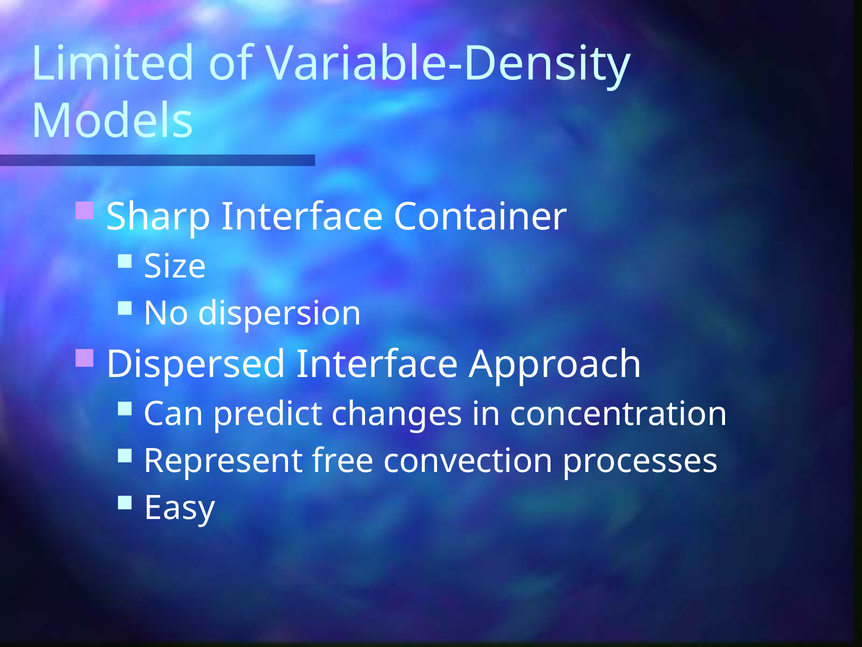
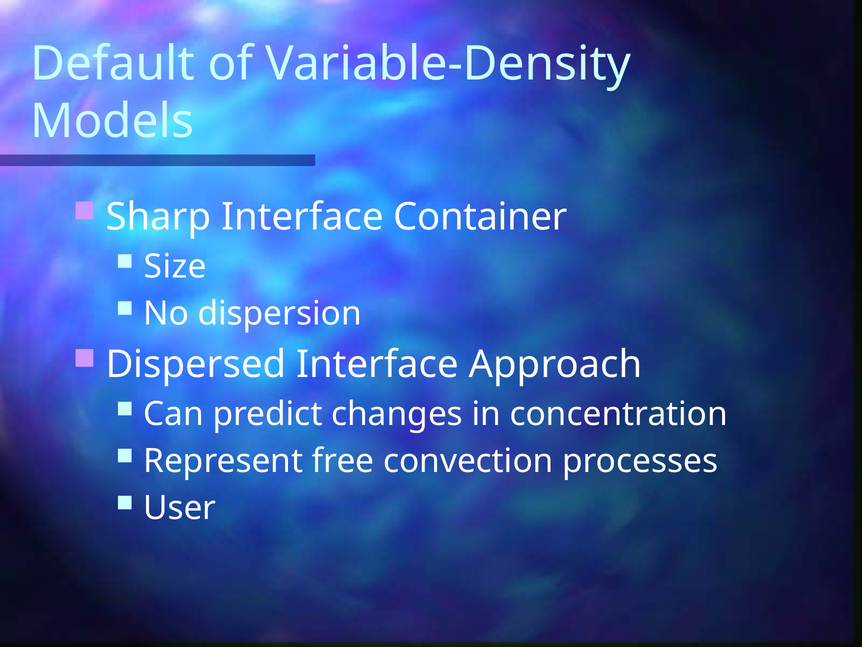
Limited: Limited -> Default
Easy: Easy -> User
